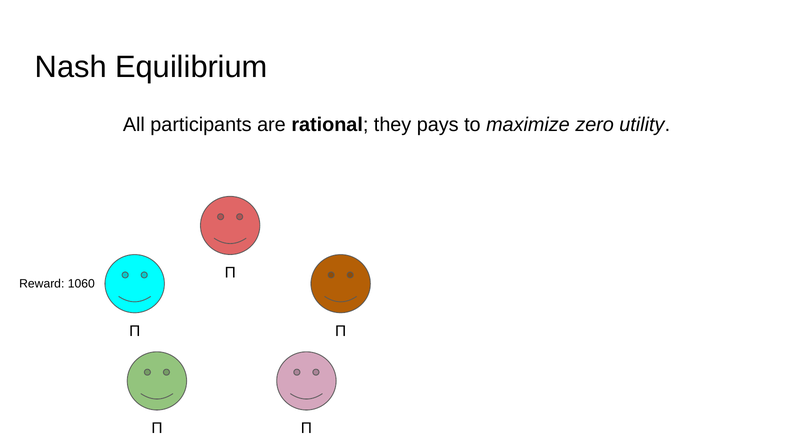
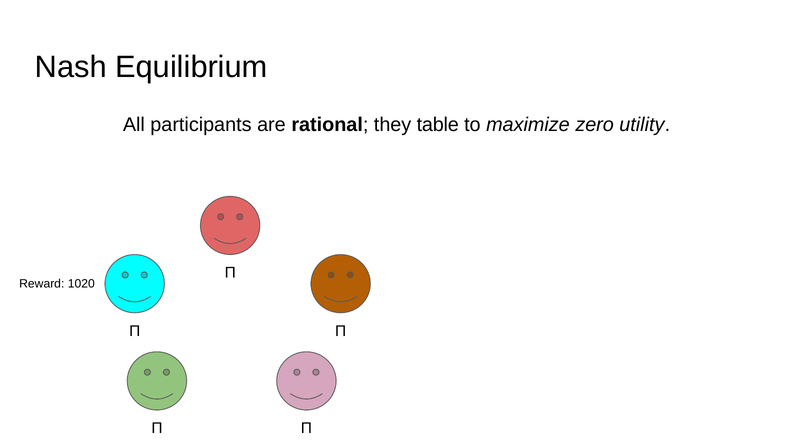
pays: pays -> table
1060: 1060 -> 1020
